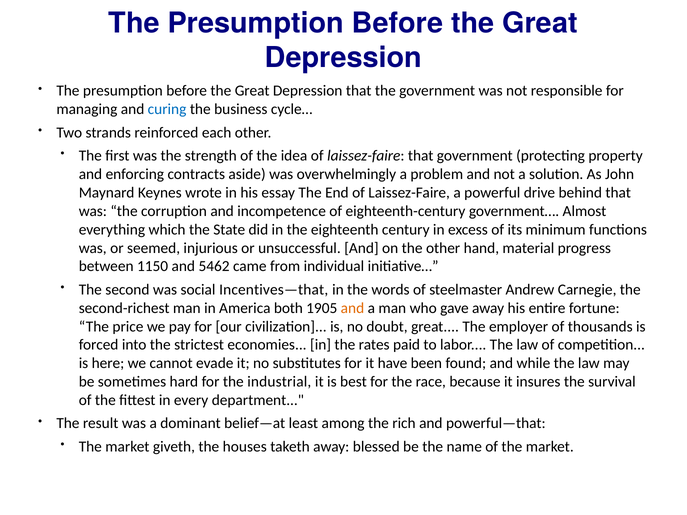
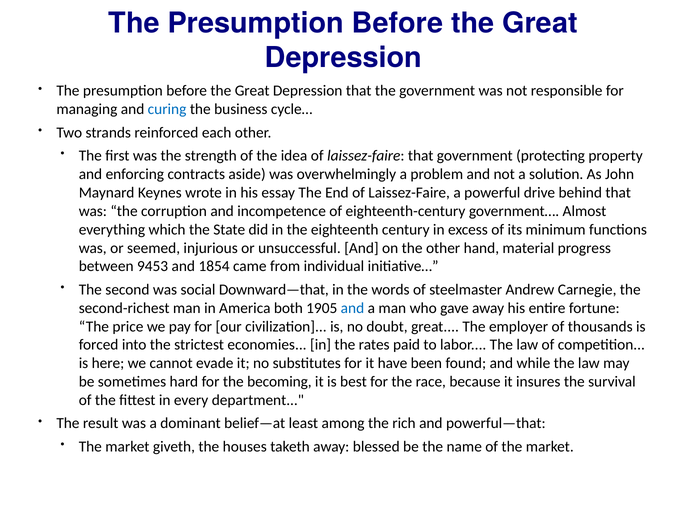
1150: 1150 -> 9453
5462: 5462 -> 1854
Incentives—that: Incentives—that -> Downward—that
and at (352, 308) colour: orange -> blue
industrial: industrial -> becoming
